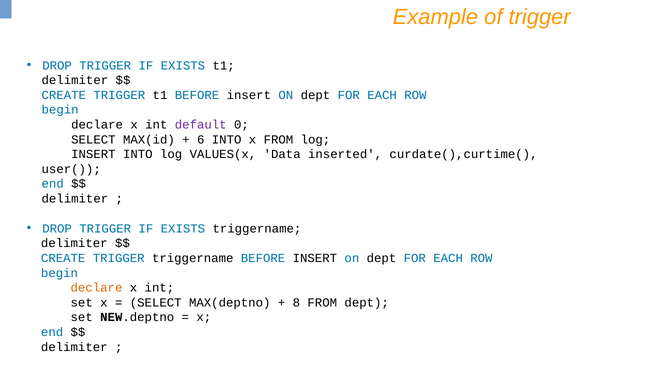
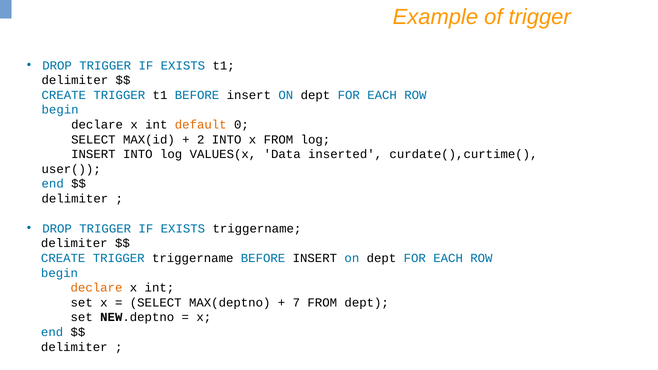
default colour: purple -> orange
6: 6 -> 2
8: 8 -> 7
